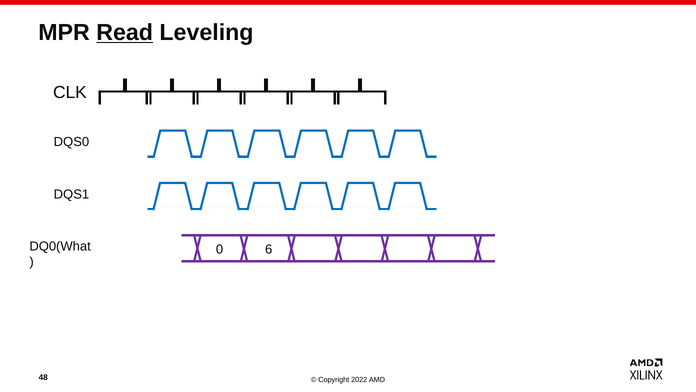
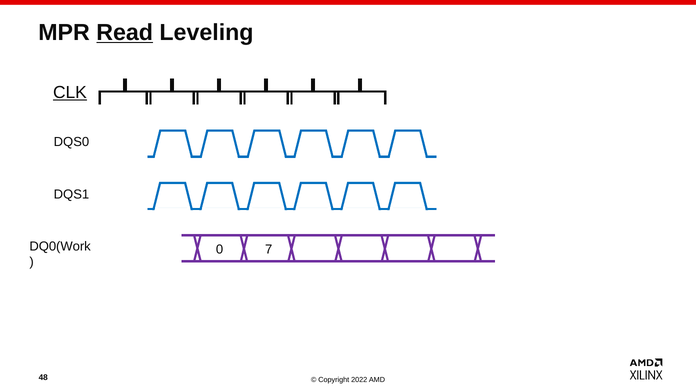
CLK underline: none -> present
DQ0(What: DQ0(What -> DQ0(Work
6: 6 -> 7
